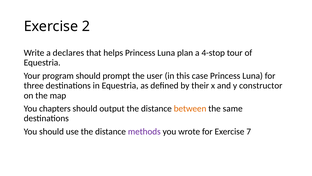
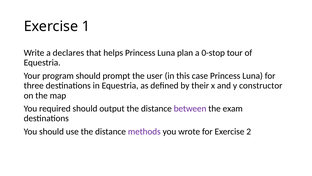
2: 2 -> 1
4-stop: 4-stop -> 0-stop
chapters: chapters -> required
between colour: orange -> purple
same: same -> exam
7: 7 -> 2
